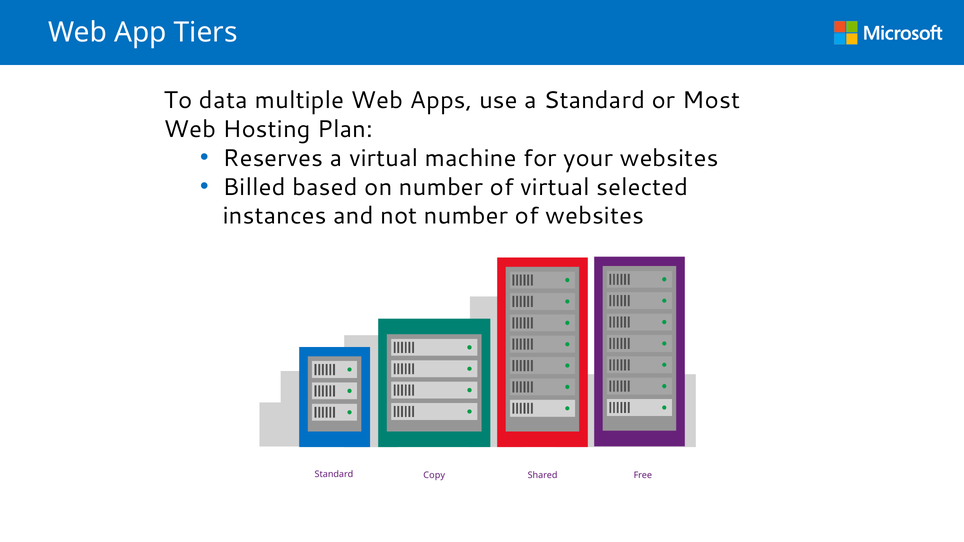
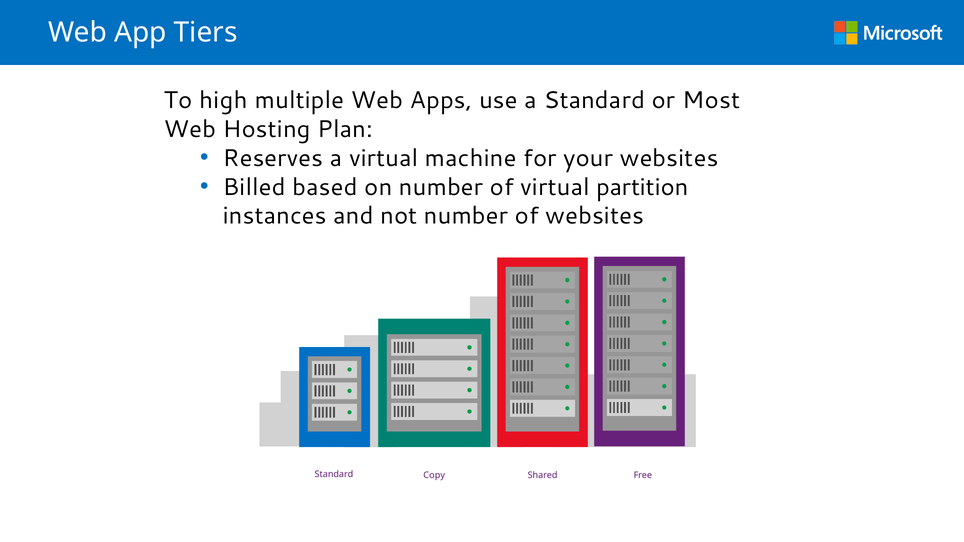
data: data -> high
selected: selected -> partition
